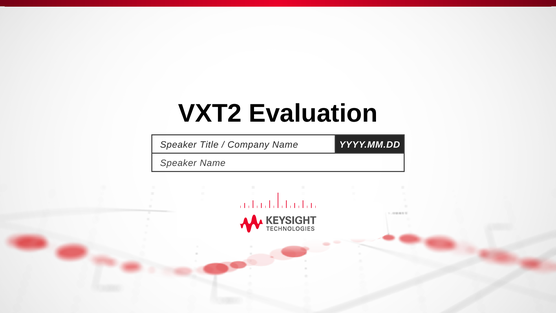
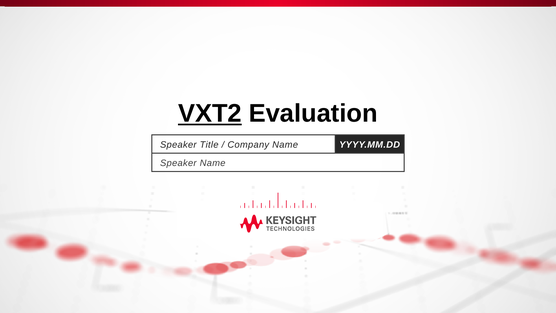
VXT2 underline: none -> present
